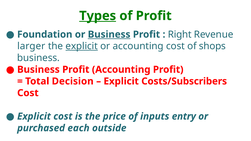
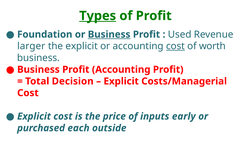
Right: Right -> Used
explicit at (82, 46) underline: present -> none
cost at (175, 46) underline: none -> present
shops: shops -> worth
Costs/Subscribers: Costs/Subscribers -> Costs/Managerial
entry: entry -> early
